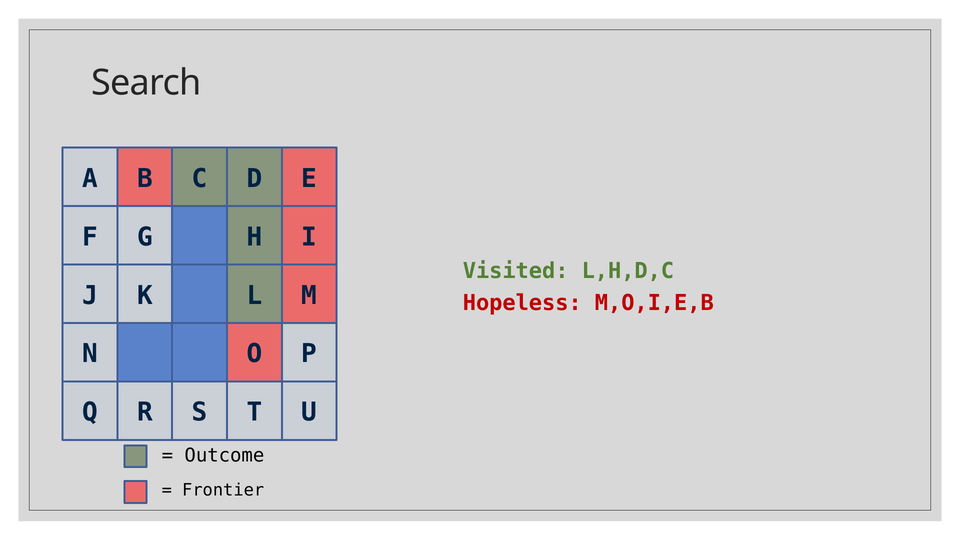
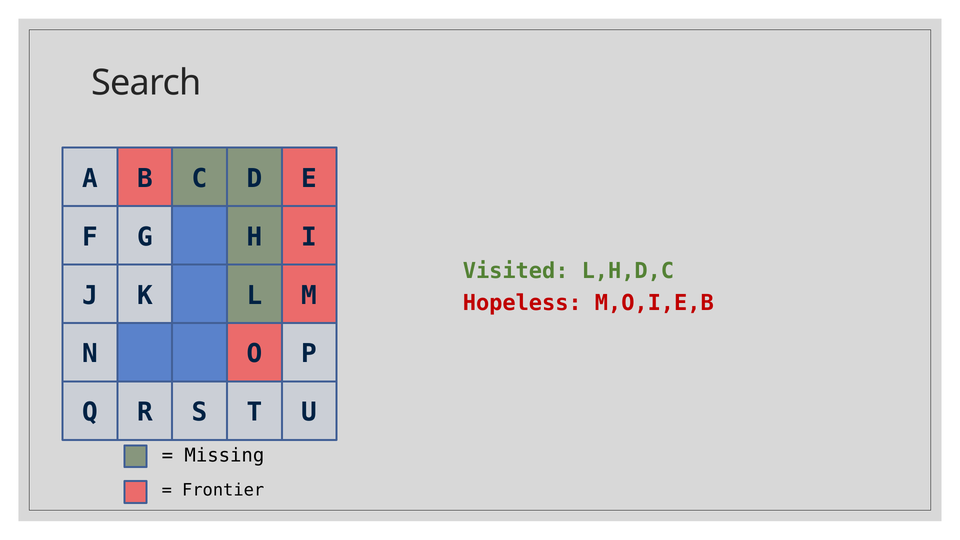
Outcome: Outcome -> Missing
